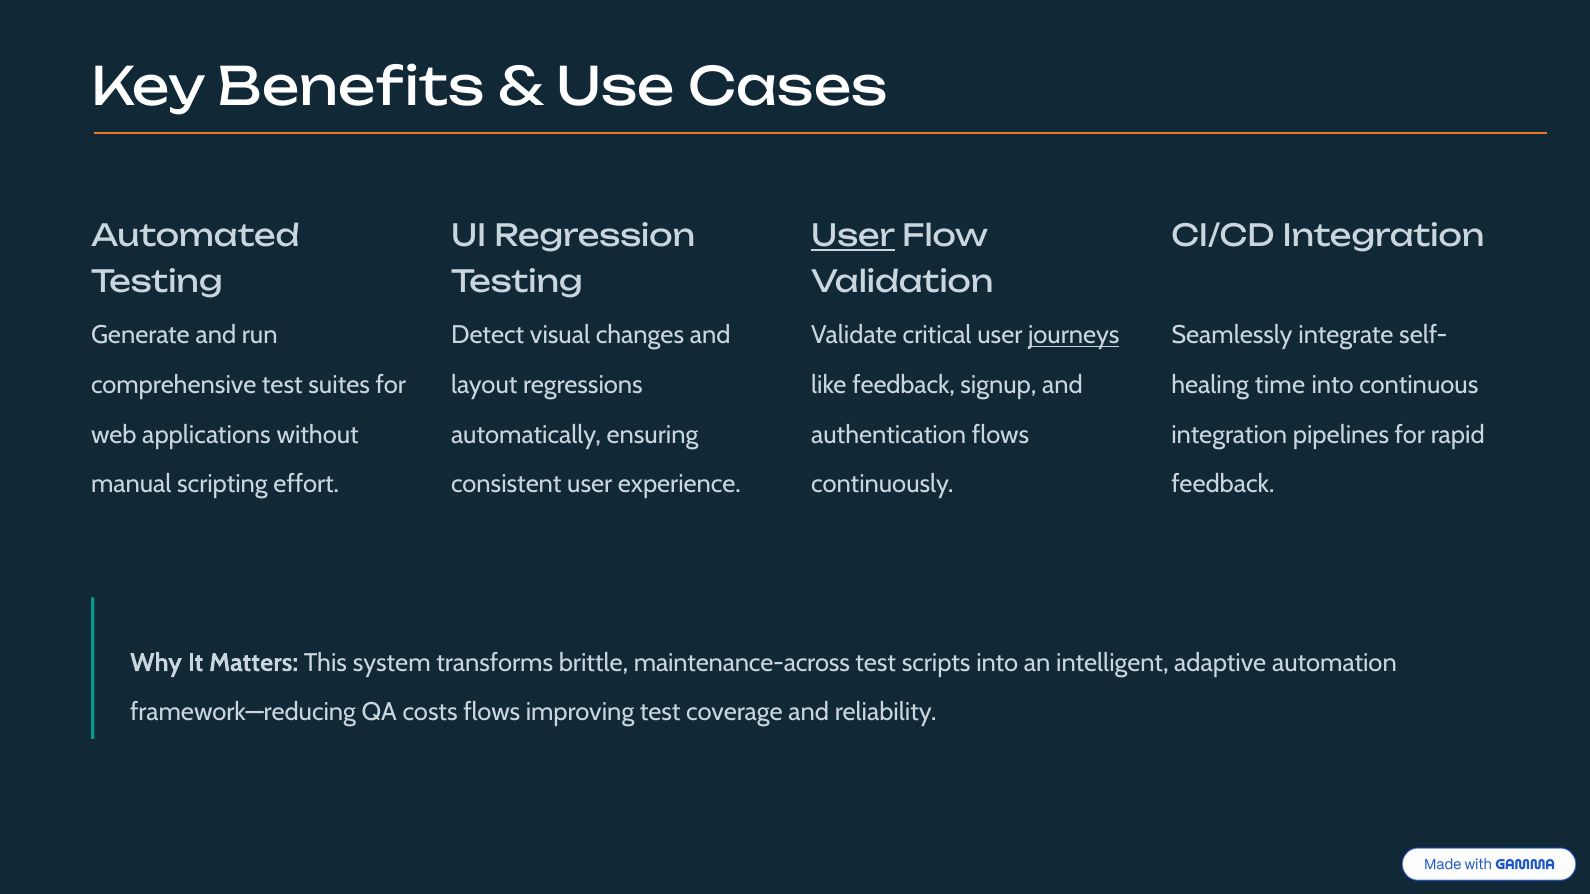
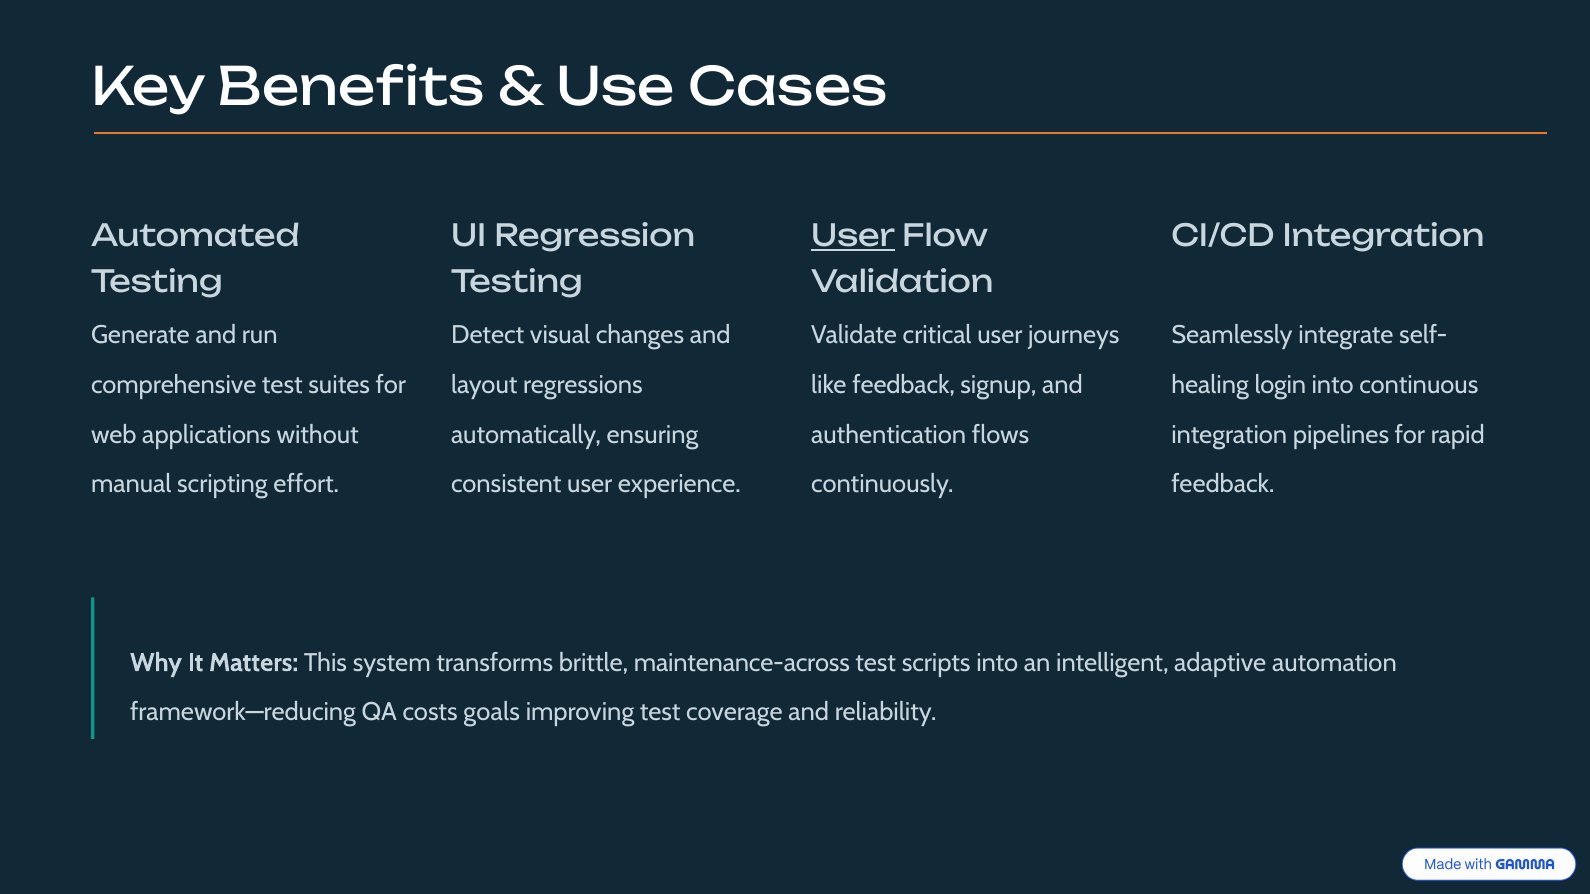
journeys underline: present -> none
time: time -> login
costs flows: flows -> goals
